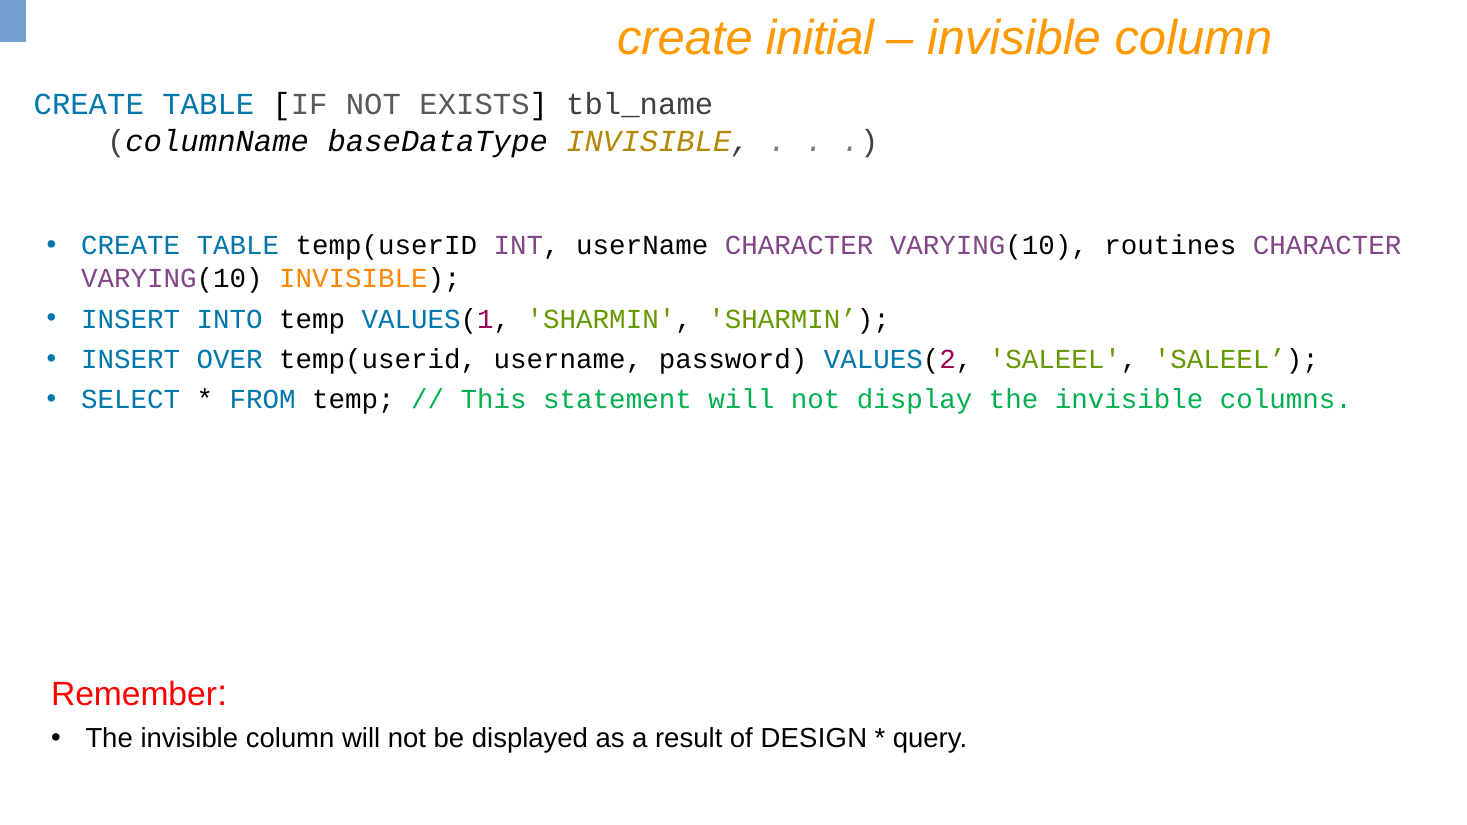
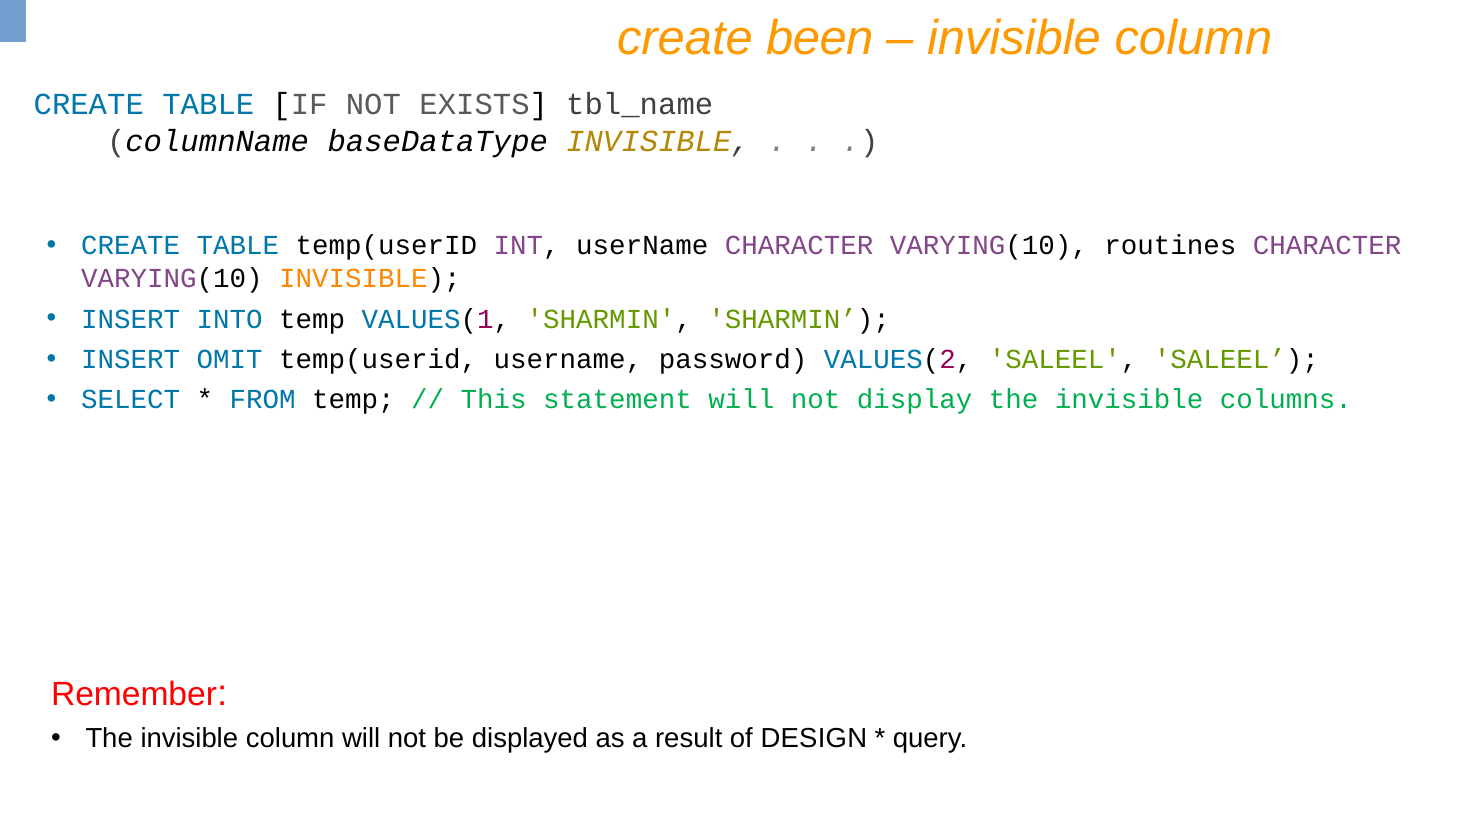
initial: initial -> been
OVER: OVER -> OMIT
